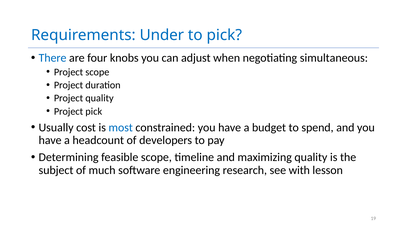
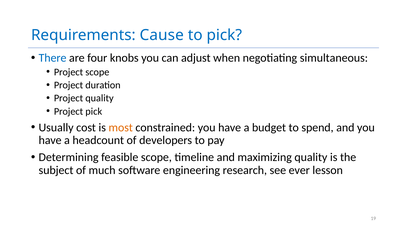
Under: Under -> Cause
most colour: blue -> orange
with: with -> ever
